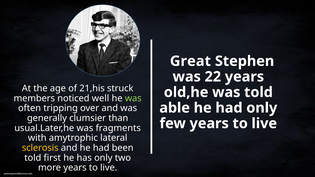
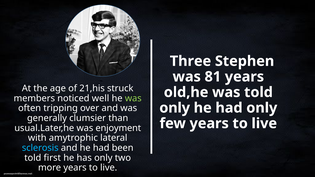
Great: Great -> Three
22: 22 -> 81
able at (175, 108): able -> only
fragments: fragments -> enjoyment
sclerosis colour: yellow -> light blue
